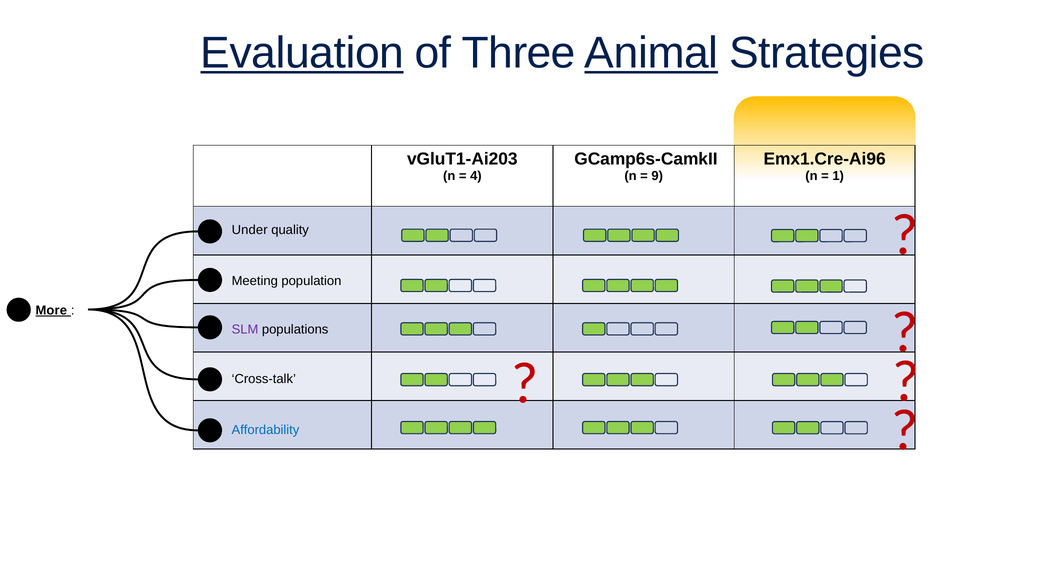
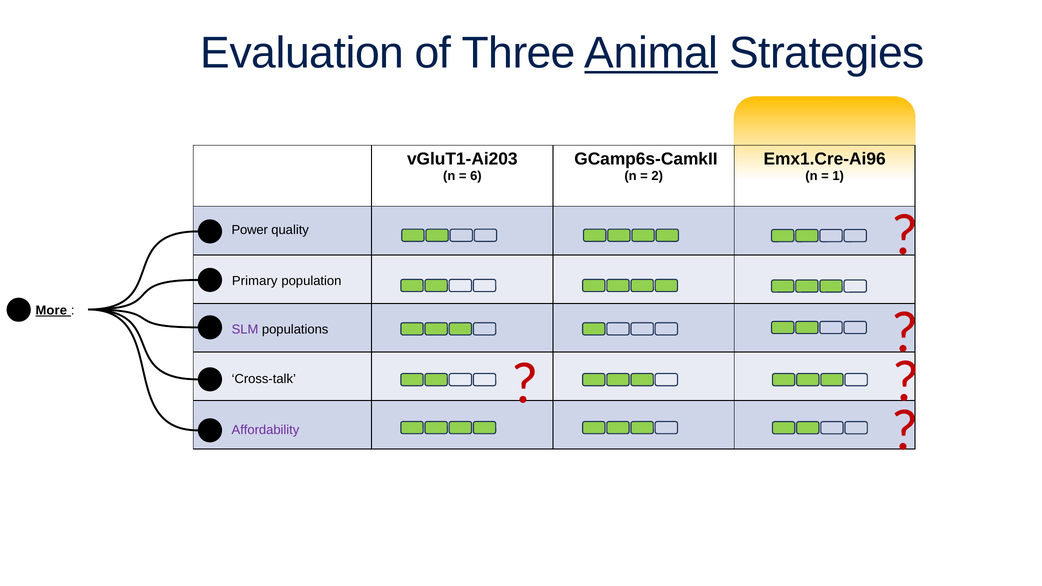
Evaluation underline: present -> none
4: 4 -> 6
9: 9 -> 2
Under: Under -> Power
Meeting: Meeting -> Primary
Affordability colour: blue -> purple
